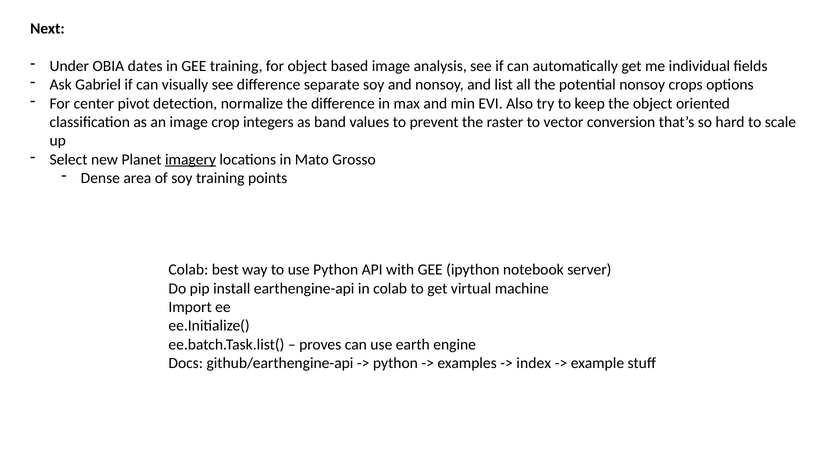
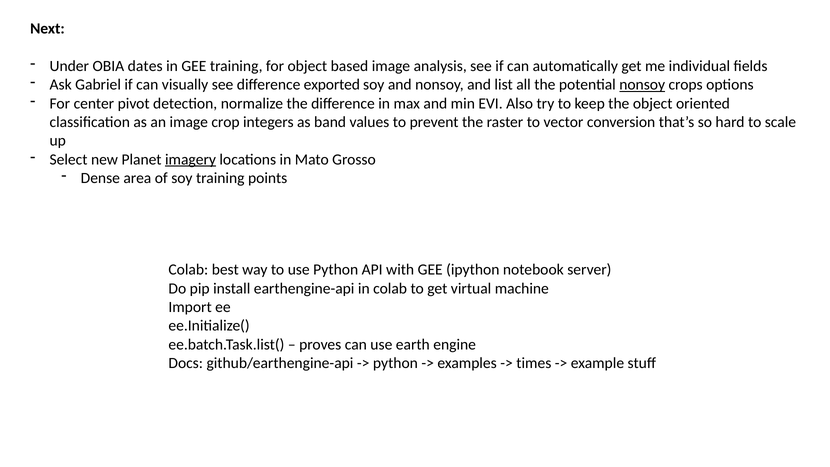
separate: separate -> exported
nonsoy at (642, 85) underline: none -> present
index: index -> times
